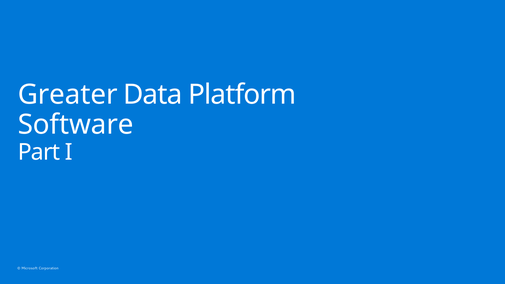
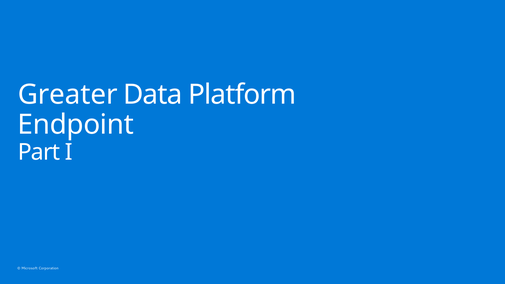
Software: Software -> Endpoint
